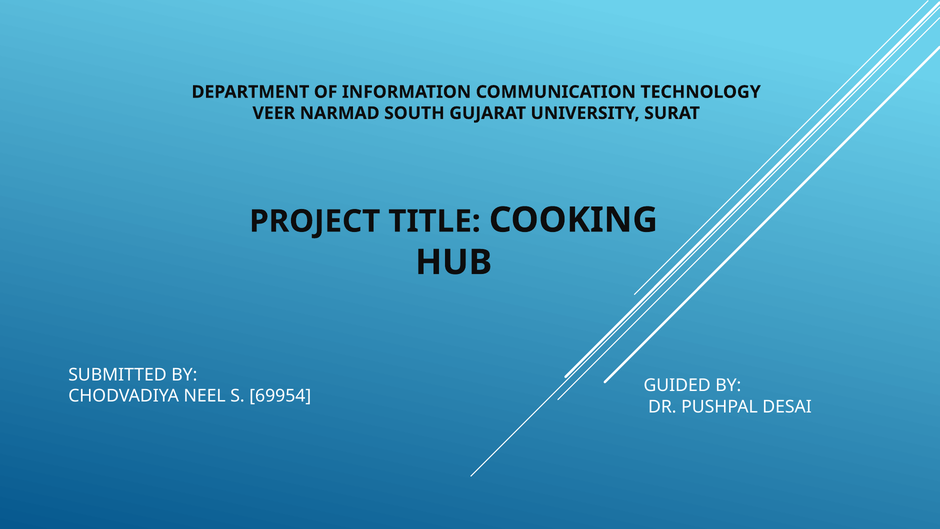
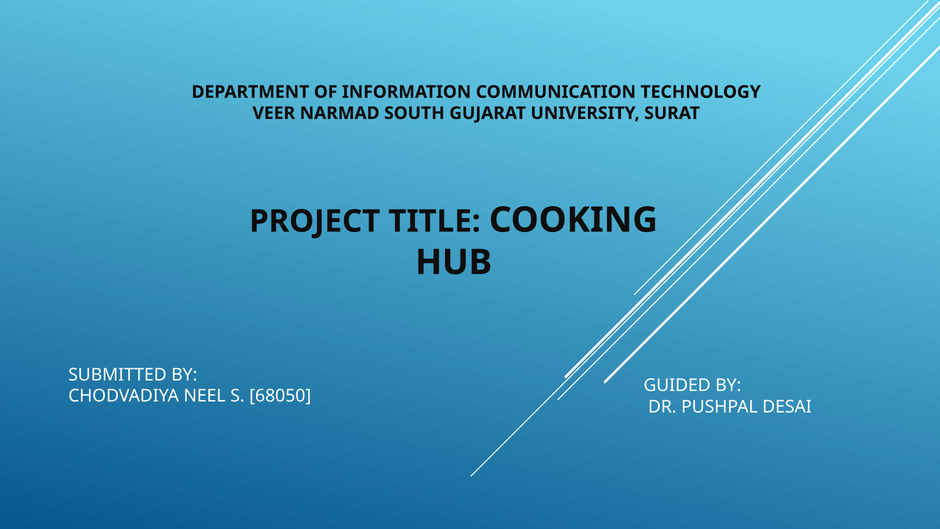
69954: 69954 -> 68050
